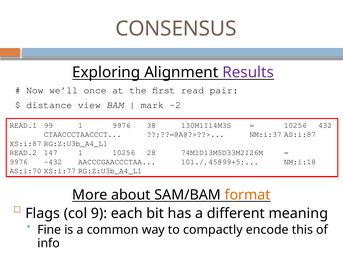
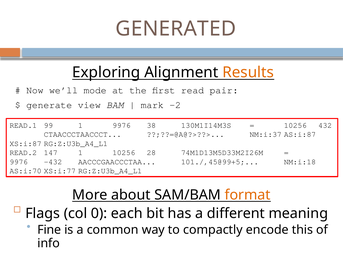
CONSENSUS: CONSENSUS -> GENERATED
Results colour: purple -> orange
once: once -> mode
distance: distance -> generate
9: 9 -> 0
